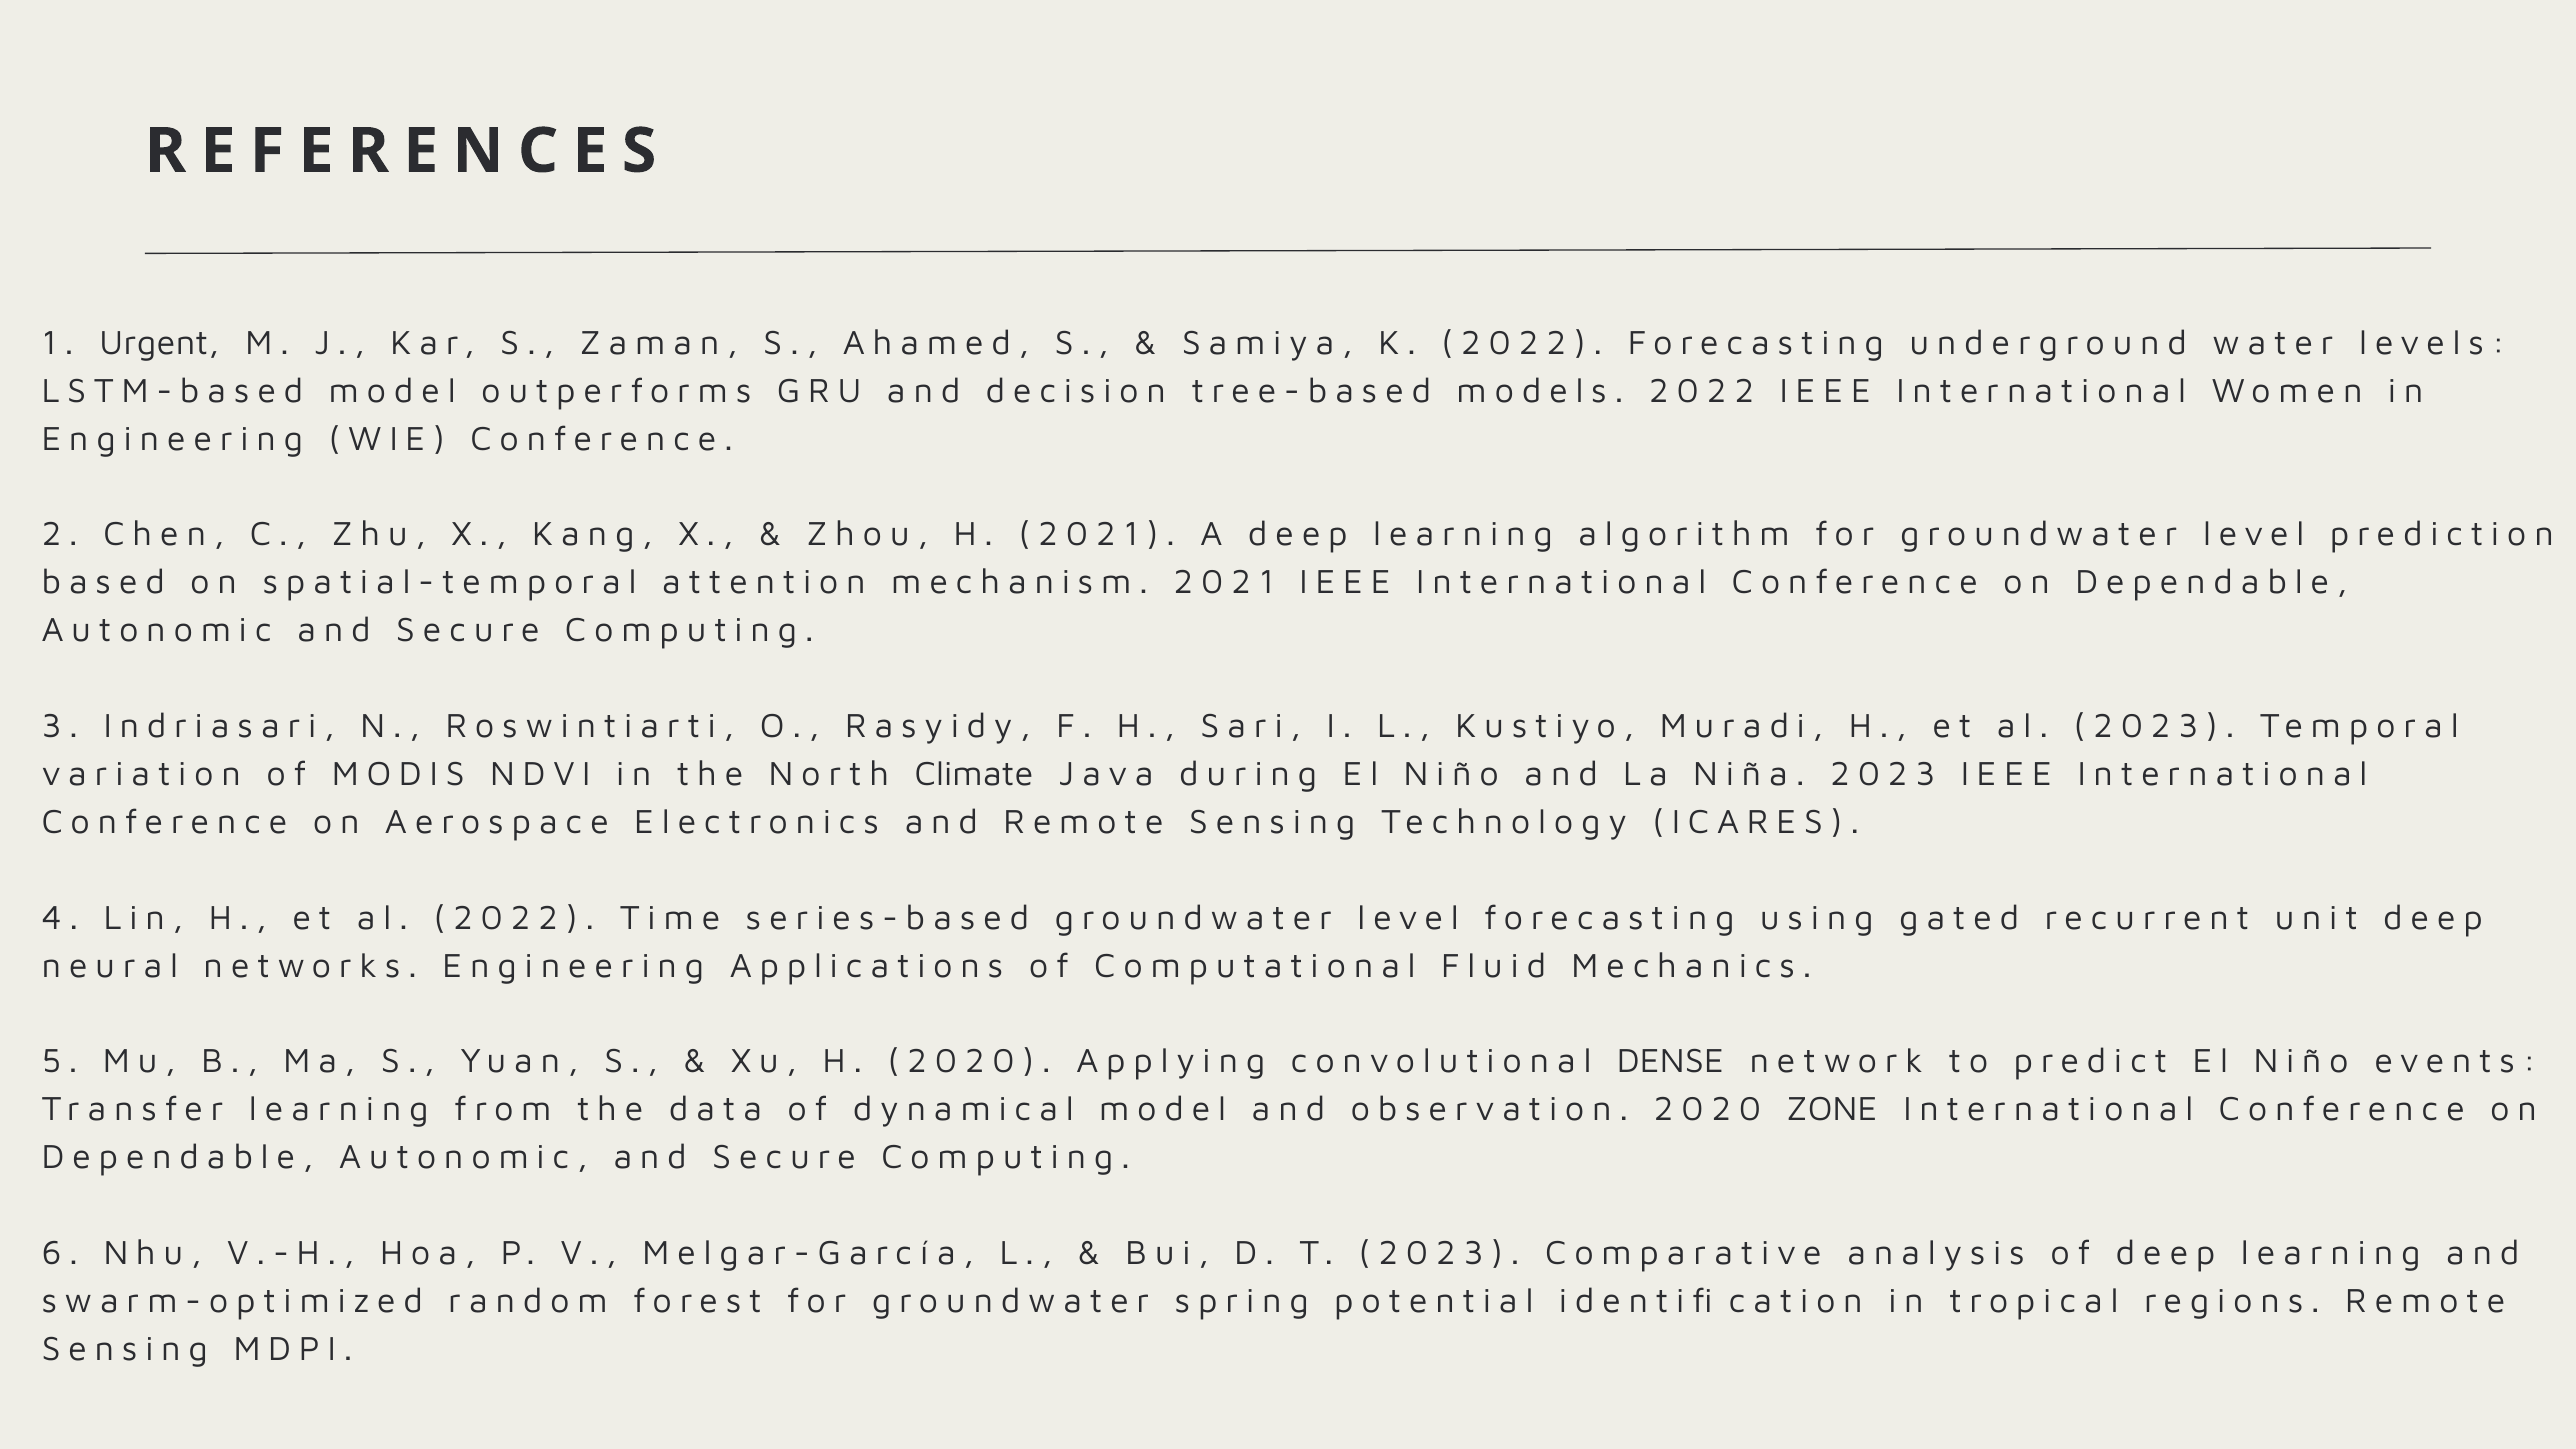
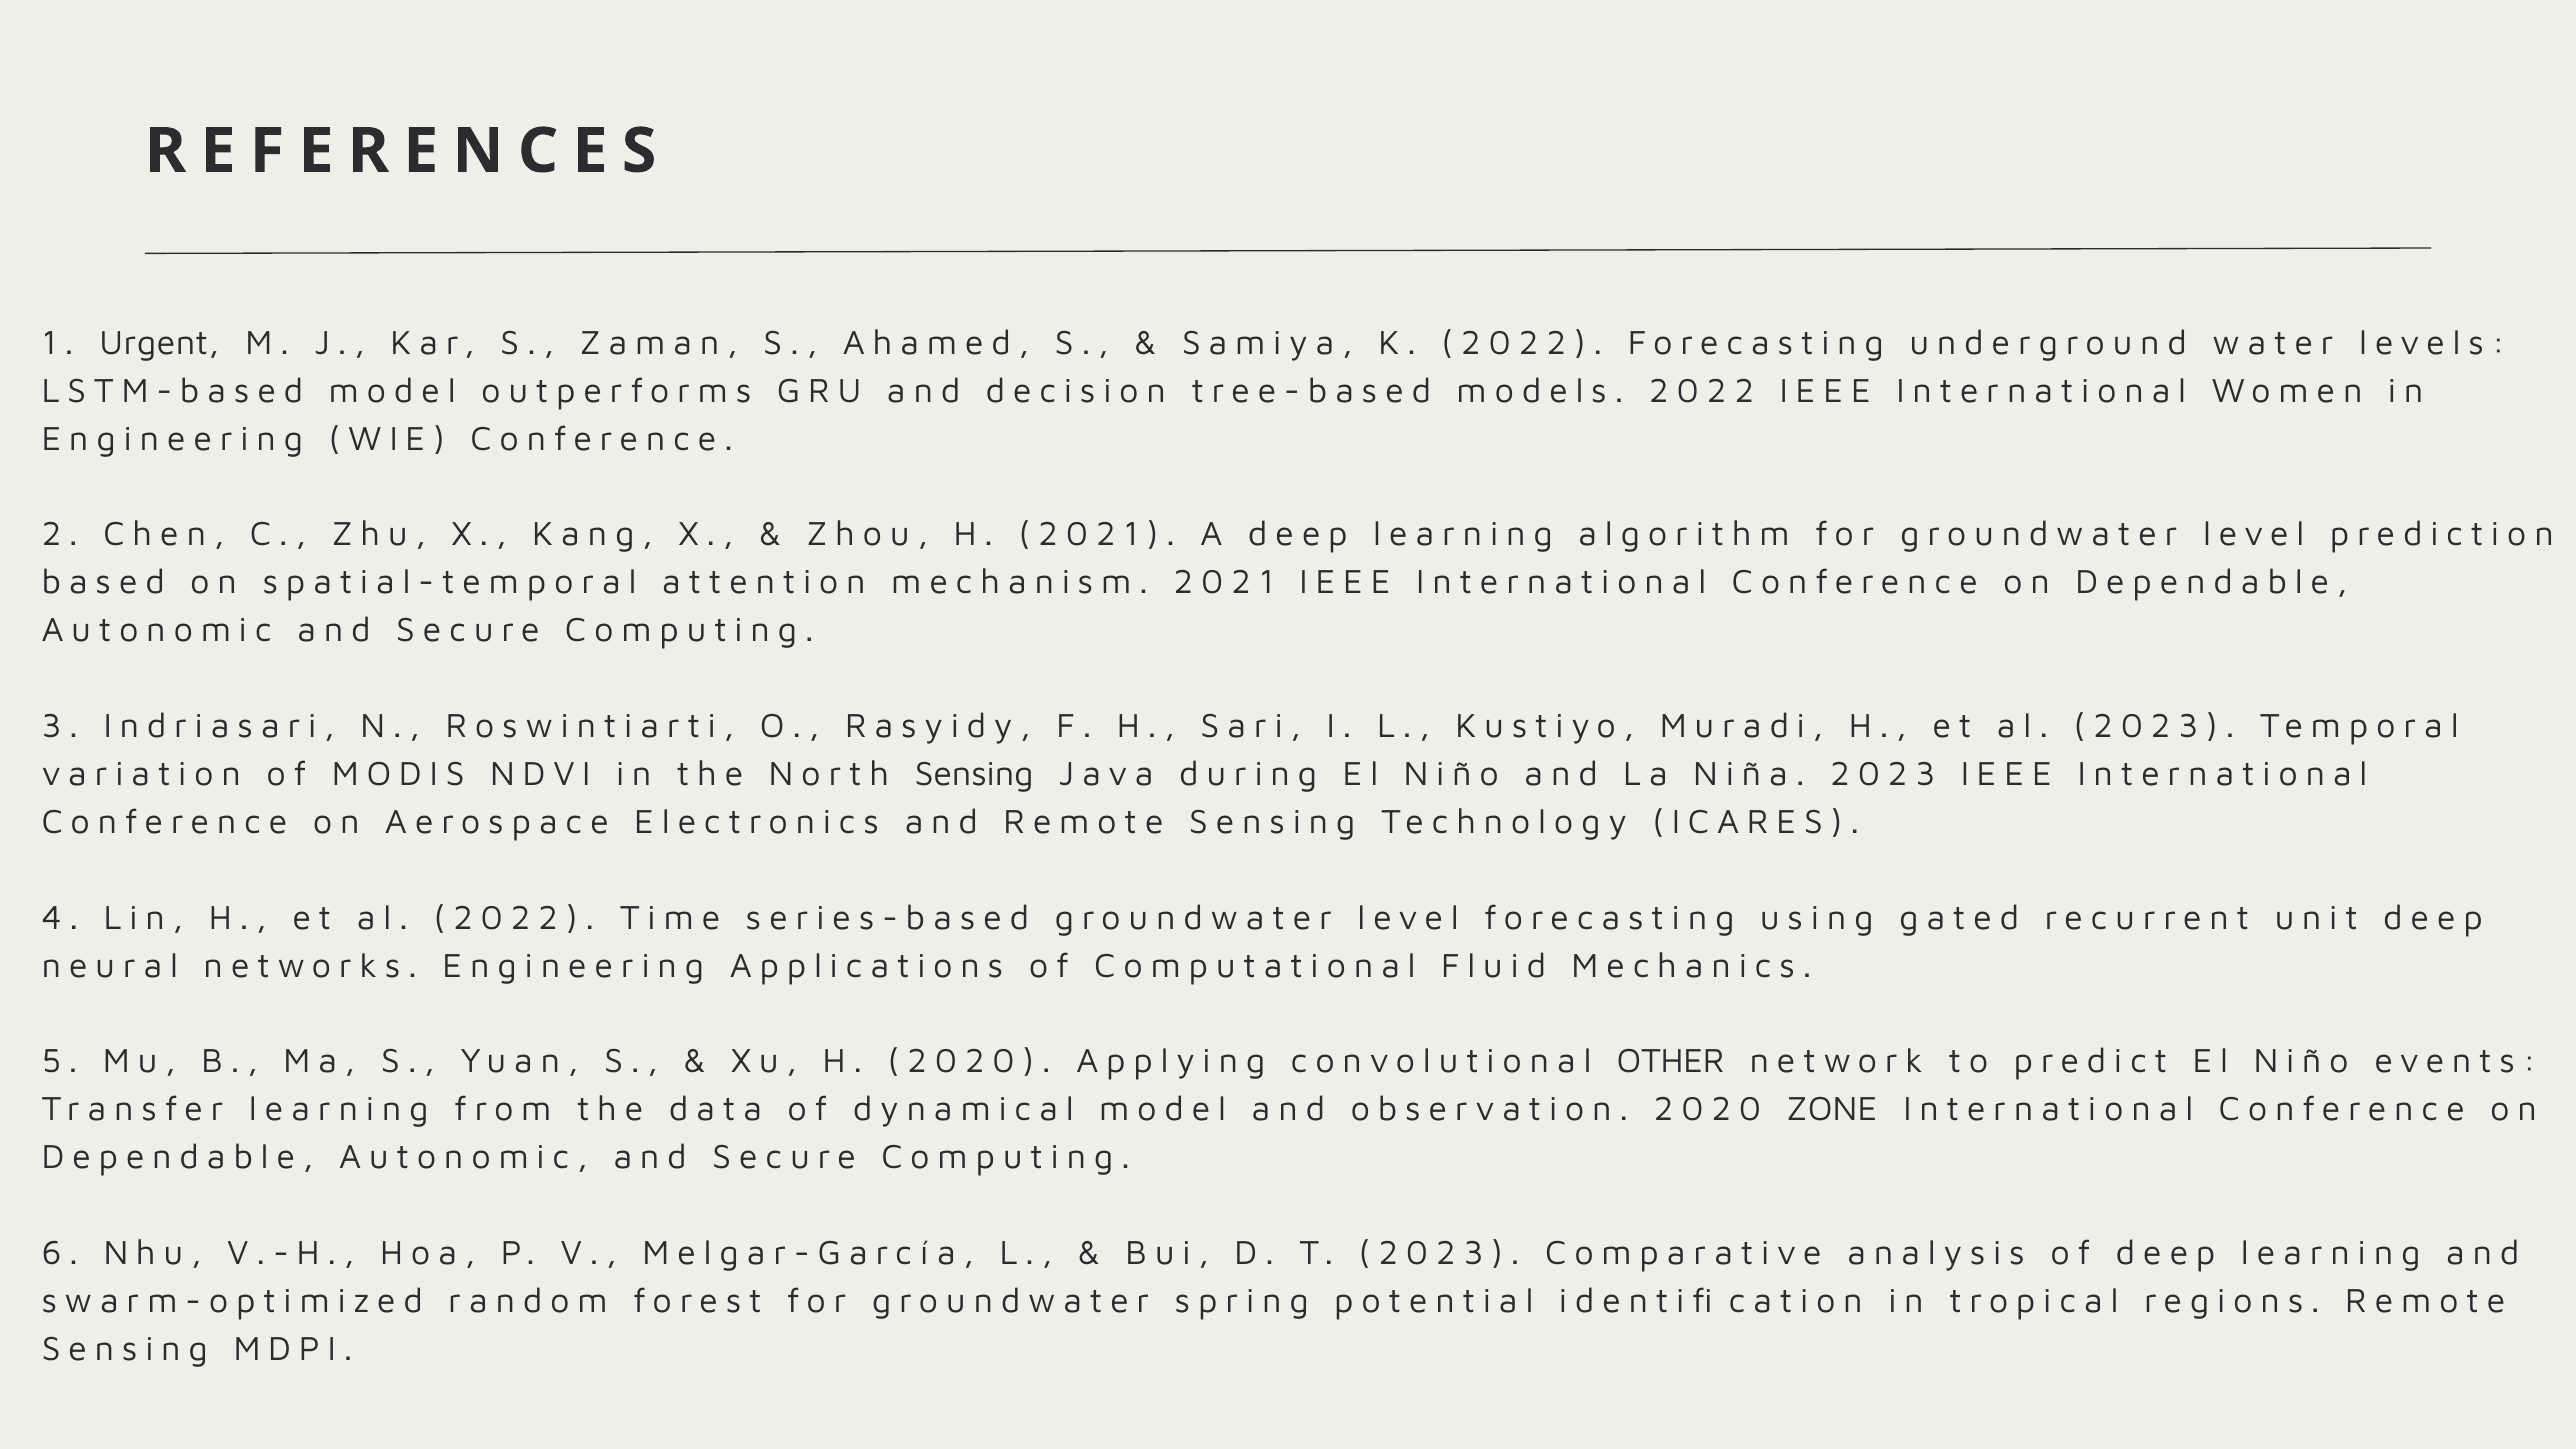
North Climate: Climate -> Sensing
DENSE: DENSE -> OTHER
